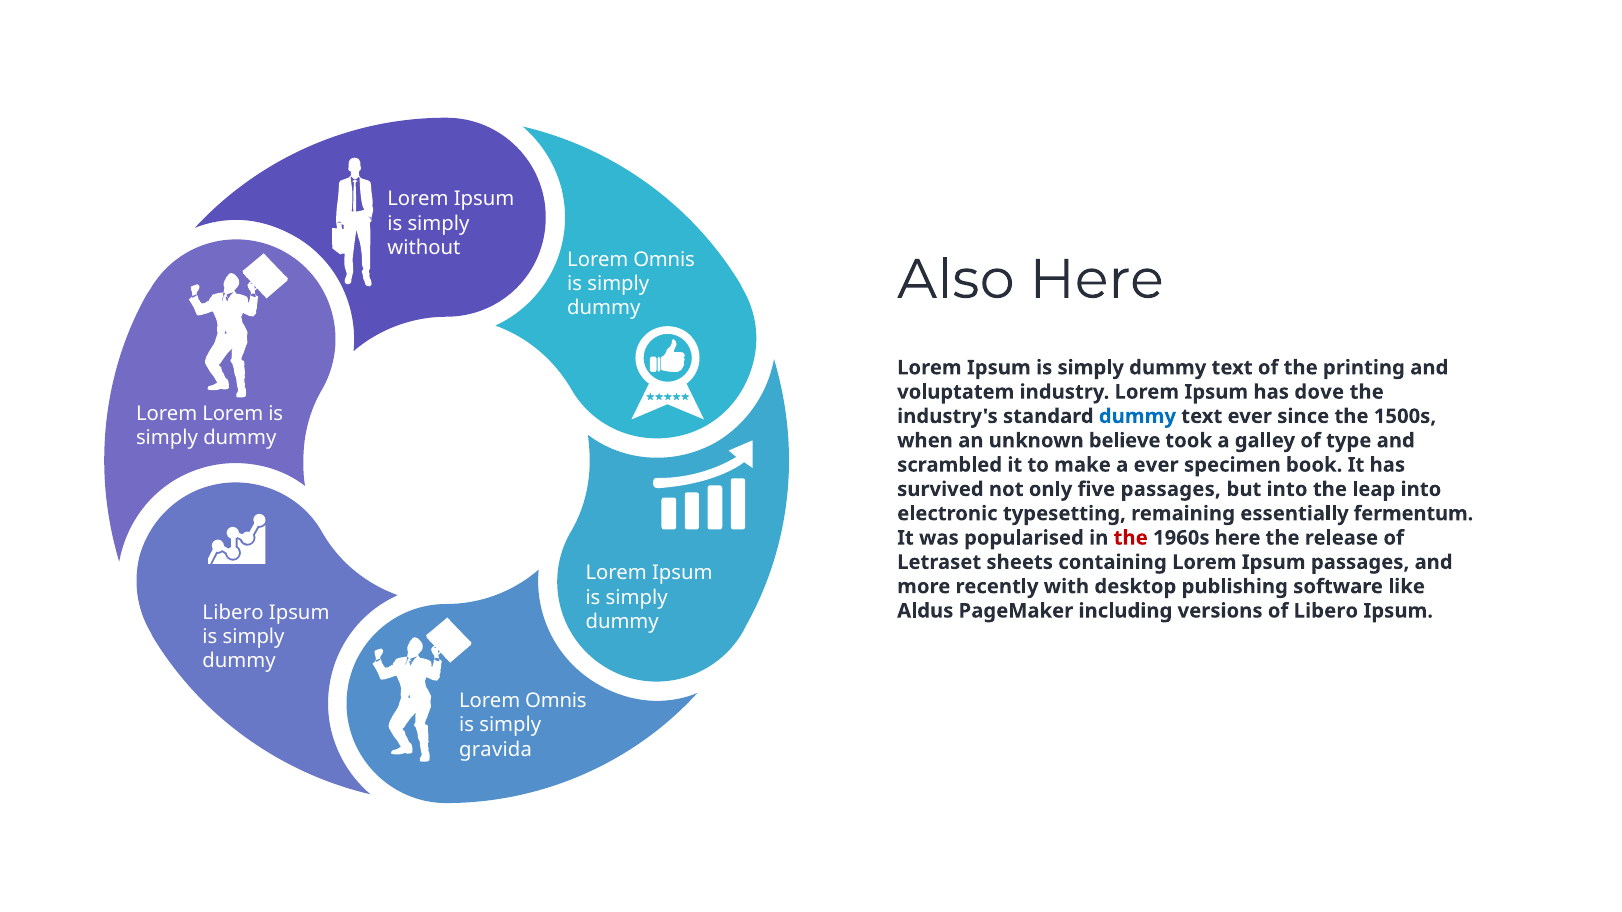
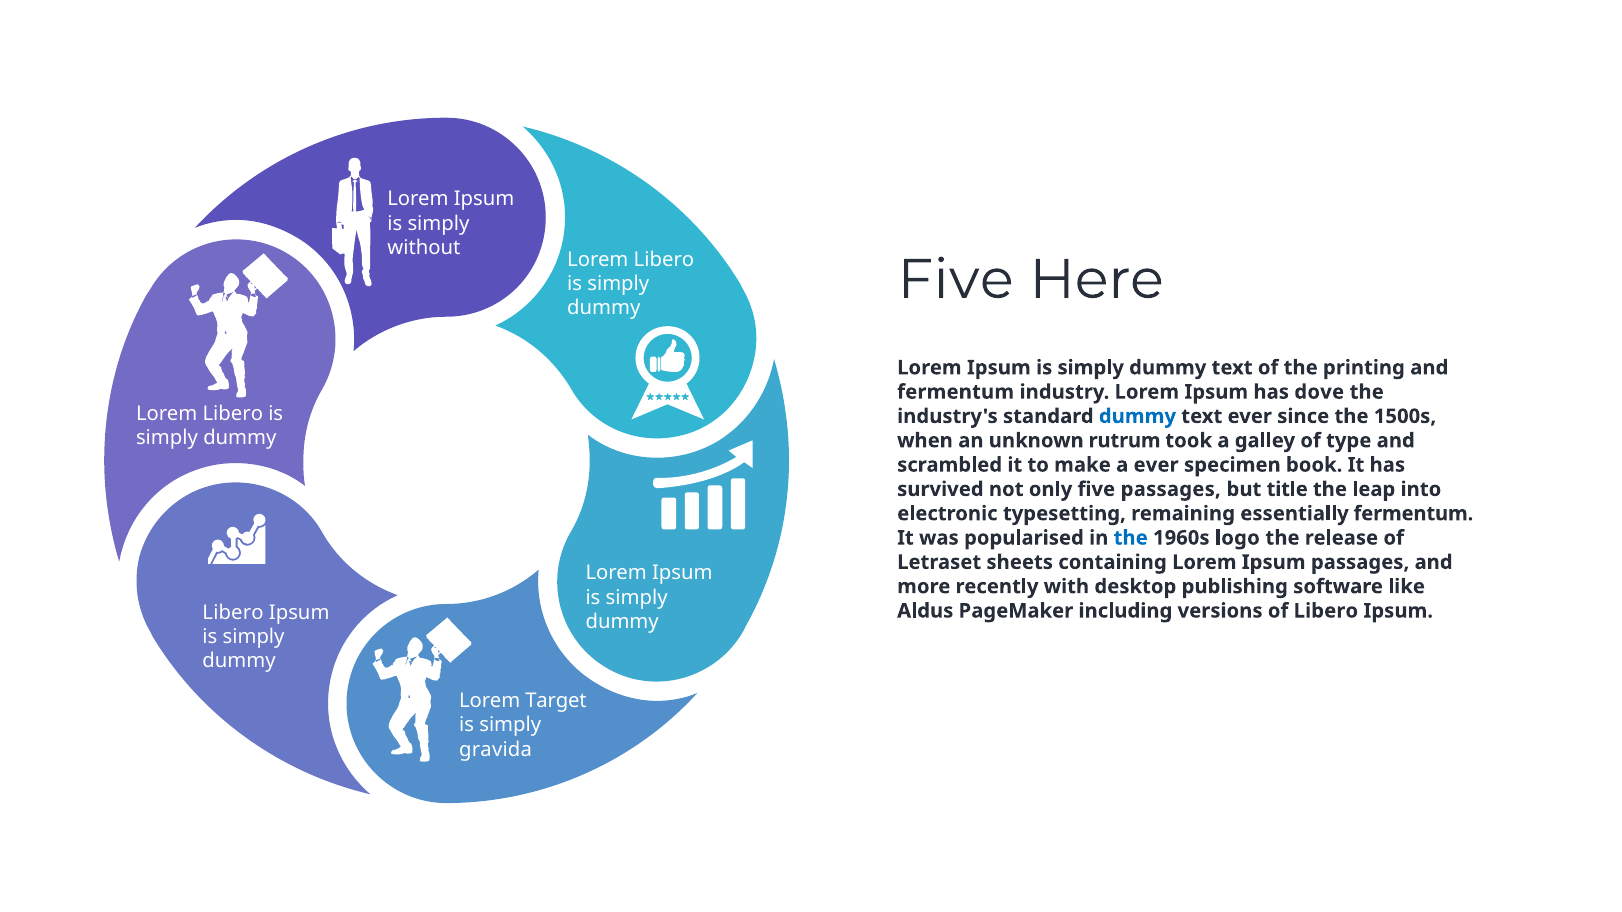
Omnis at (664, 260): Omnis -> Libero
Also at (956, 280): Also -> Five
voluptatem at (956, 392): voluptatem -> fermentum
Lorem at (233, 414): Lorem -> Libero
believe: believe -> rutrum
but into: into -> title
the at (1131, 538) colour: red -> blue
1960s here: here -> logo
Omnis at (556, 701): Omnis -> Target
